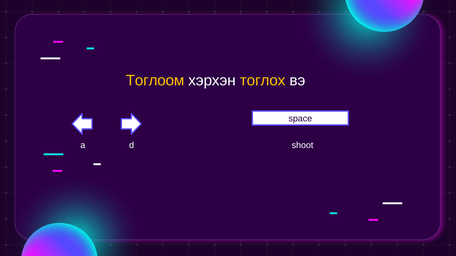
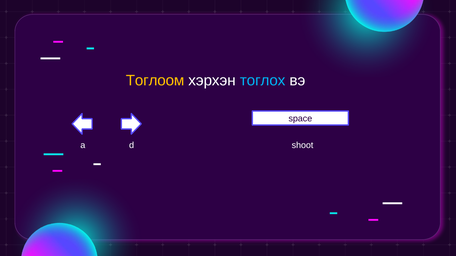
тоглох colour: yellow -> light blue
